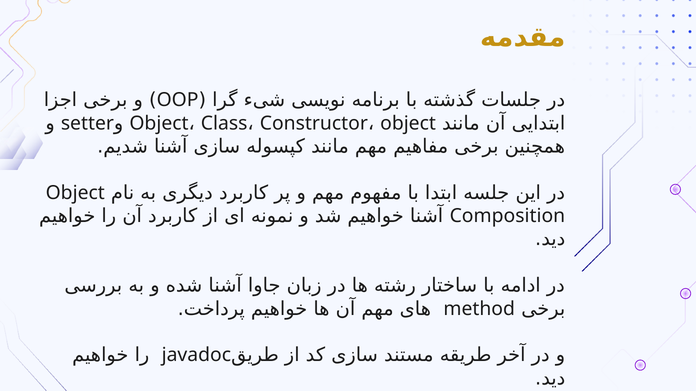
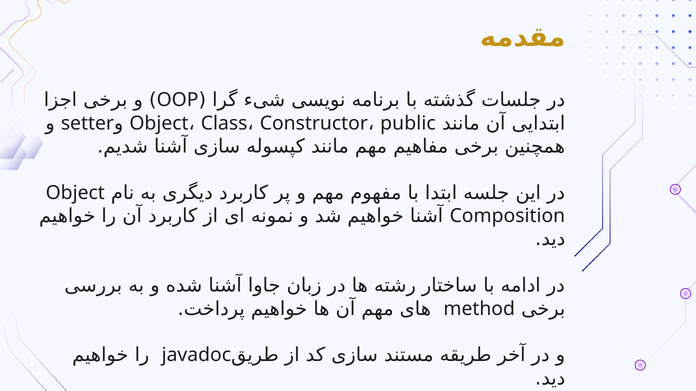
object at (408, 123): object -> public
